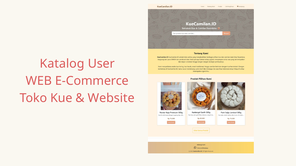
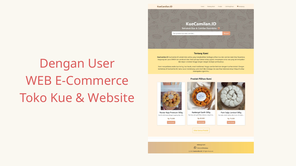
Katalog: Katalog -> Dengan
